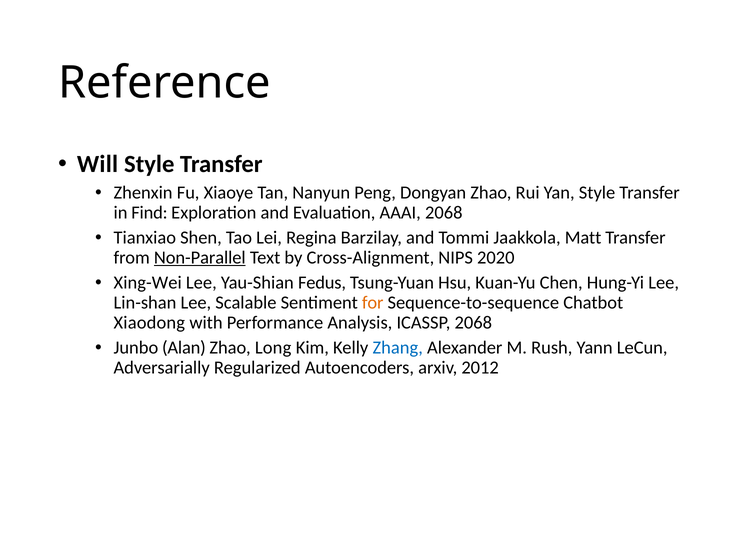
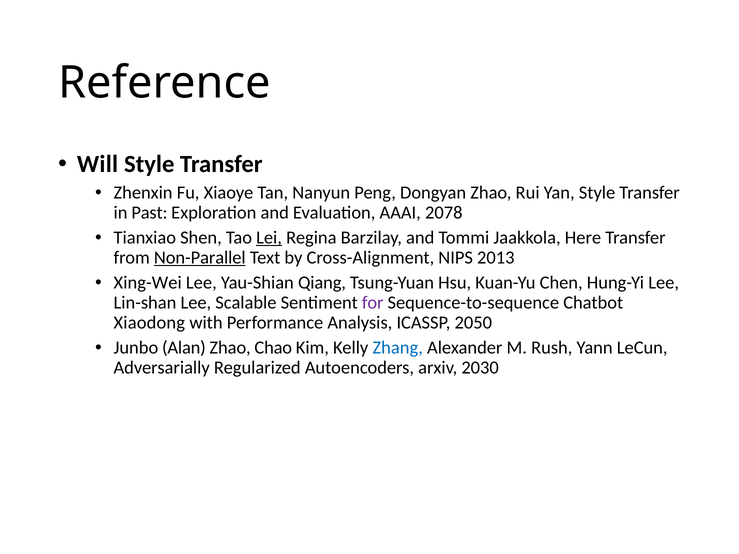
Find: Find -> Past
AAAI 2068: 2068 -> 2078
Lei underline: none -> present
Matt: Matt -> Here
2020: 2020 -> 2013
Fedus: Fedus -> Qiang
for colour: orange -> purple
ICASSP 2068: 2068 -> 2050
Long: Long -> Chao
2012: 2012 -> 2030
